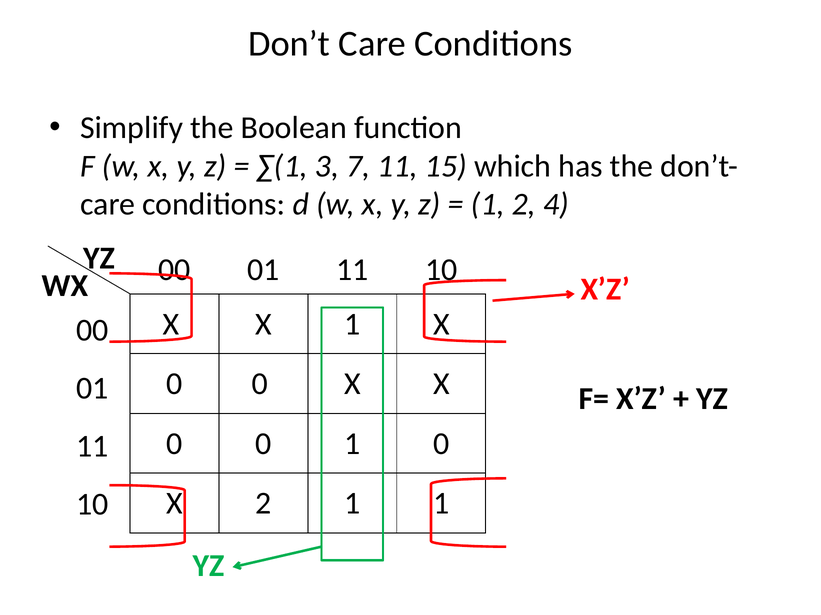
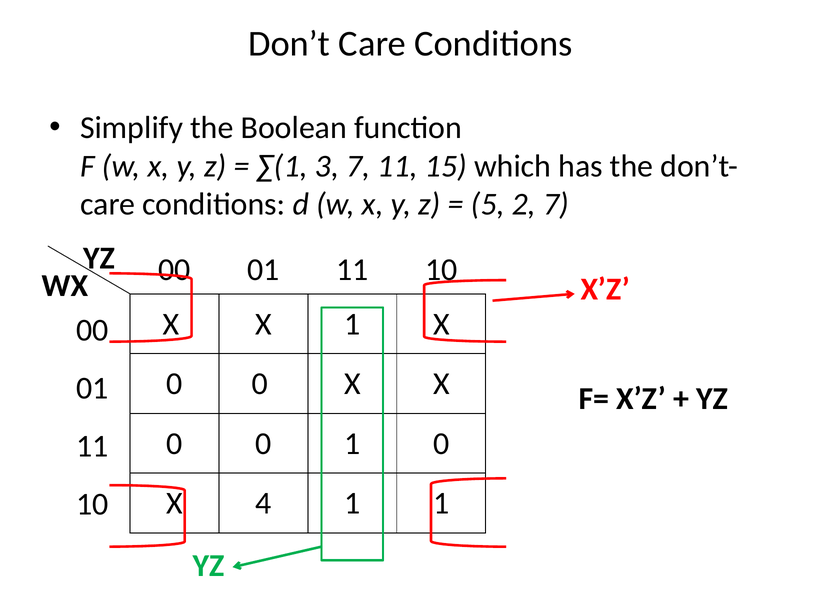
1 at (488, 205): 1 -> 5
2 4: 4 -> 7
X 2: 2 -> 4
